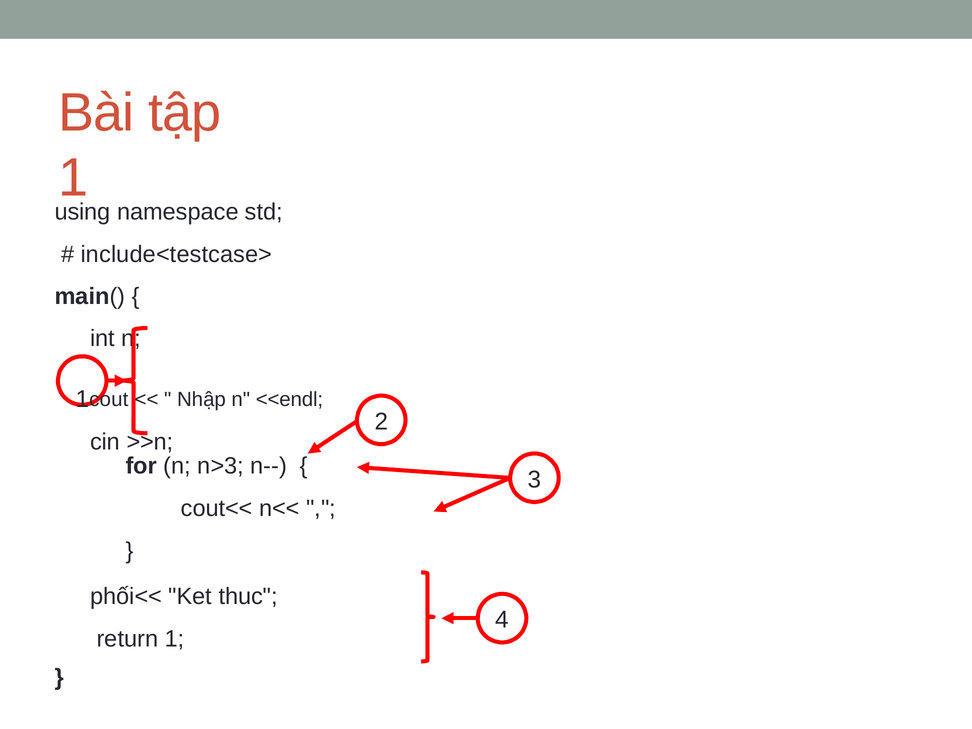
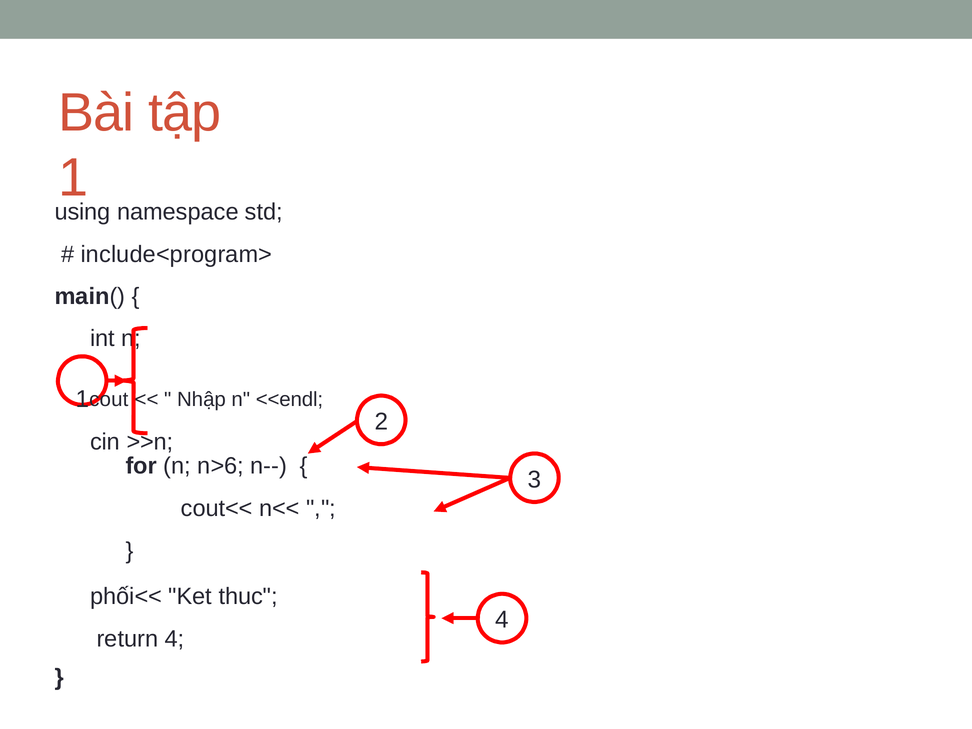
include<testcase>: include<testcase> -> include<program>
n>3: n>3 -> n>6
return 1: 1 -> 4
